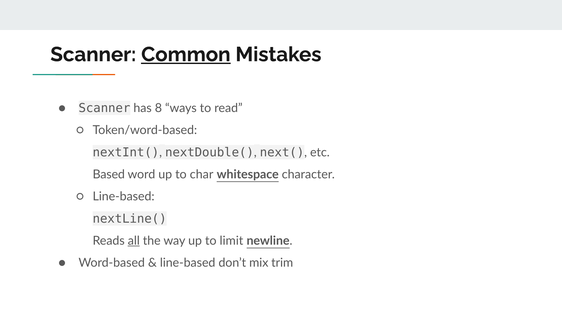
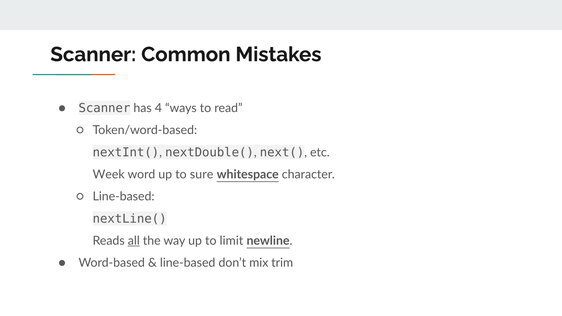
Common underline: present -> none
8: 8 -> 4
Based: Based -> Week
char: char -> sure
